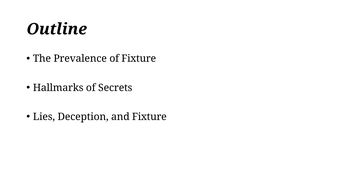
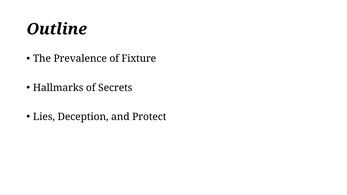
and Fixture: Fixture -> Protect
